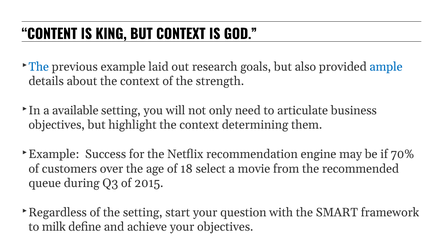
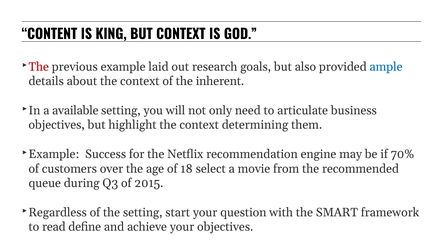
The at (39, 67) colour: blue -> red
strength: strength -> inherent
milk: milk -> read
